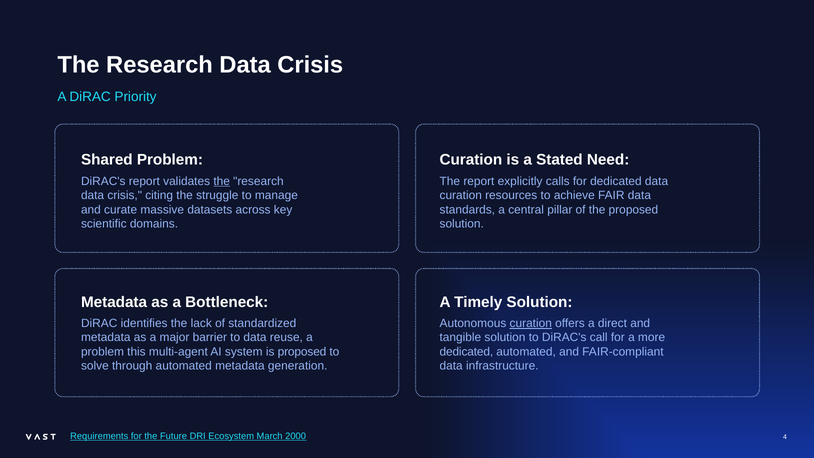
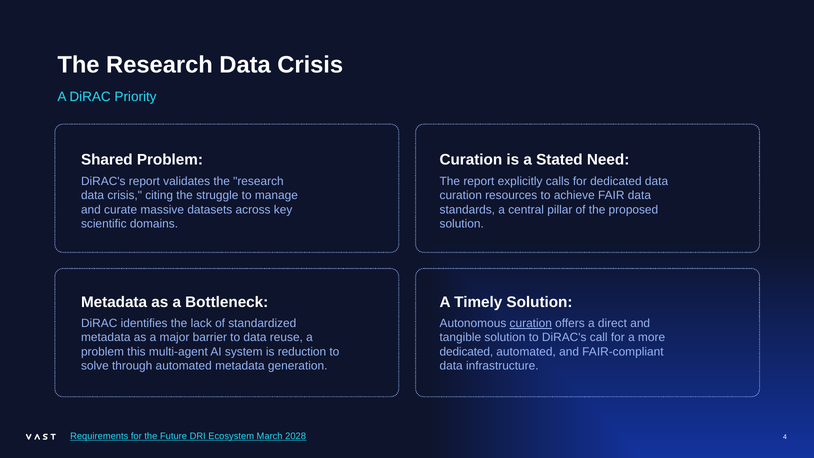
the at (222, 181) underline: present -> none
is proposed: proposed -> reduction
2000: 2000 -> 2028
